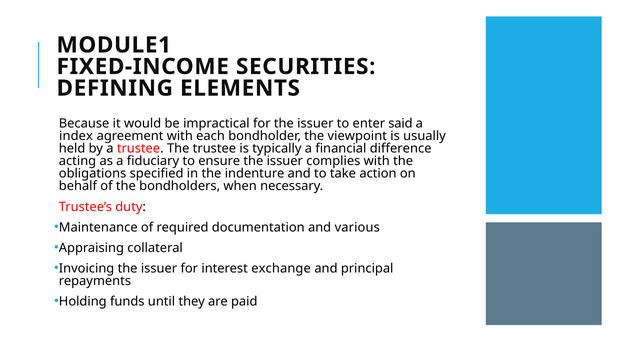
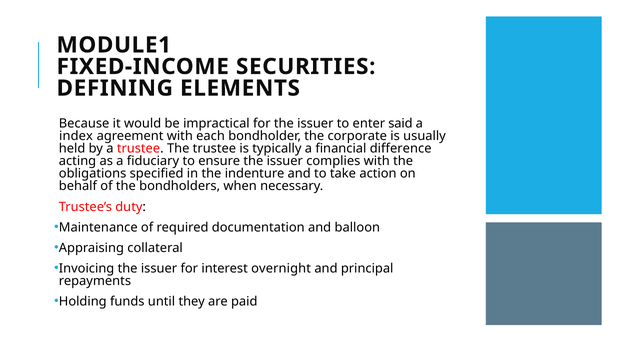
viewpoint: viewpoint -> corporate
various: various -> balloon
exchange: exchange -> overnight
